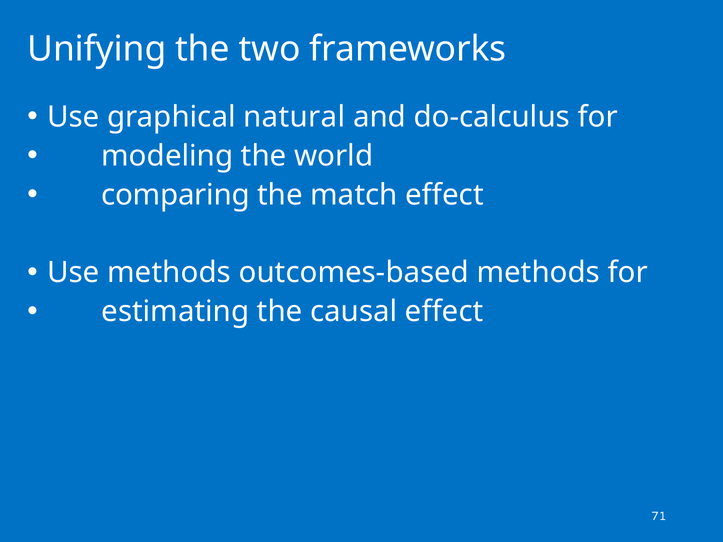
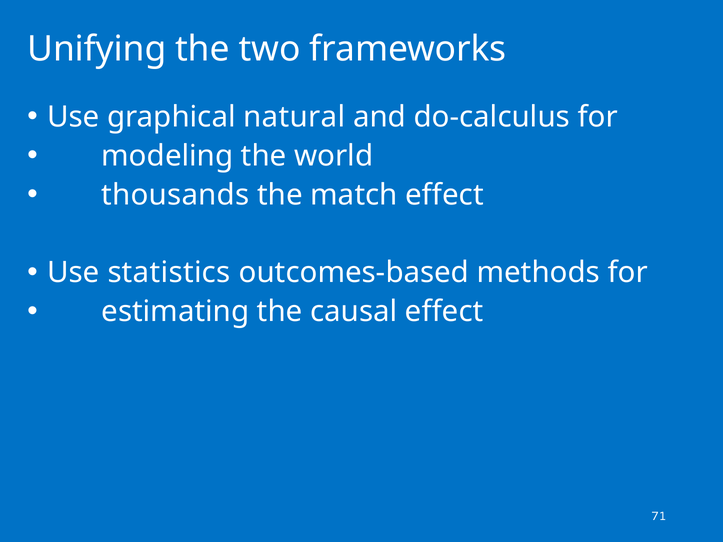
comparing: comparing -> thousands
Use methods: methods -> statistics
